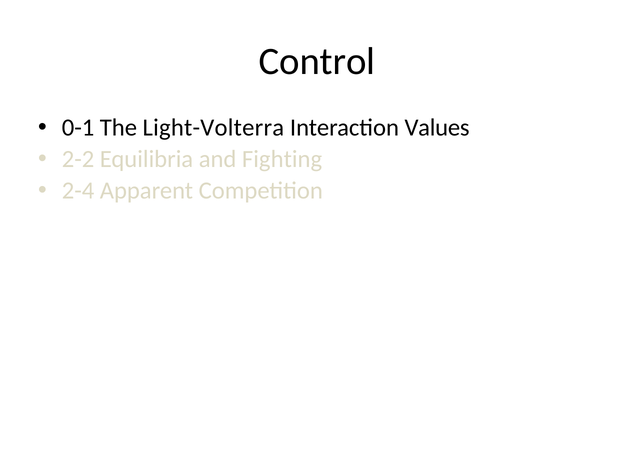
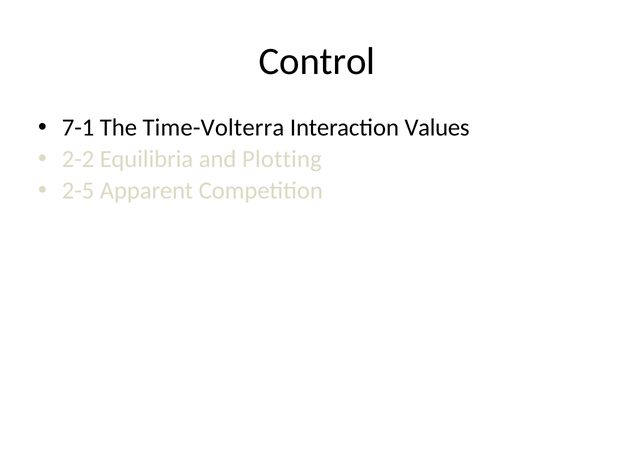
0-1: 0-1 -> 7-1
Light-Volterra: Light-Volterra -> Time-Volterra
Fighting: Fighting -> Plotting
2-4: 2-4 -> 2-5
